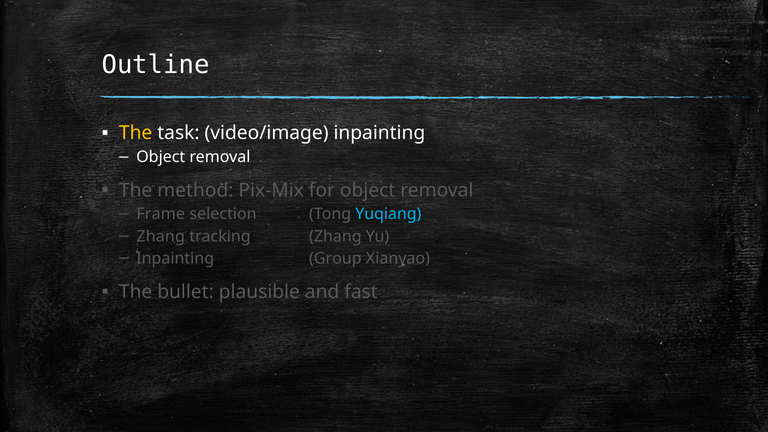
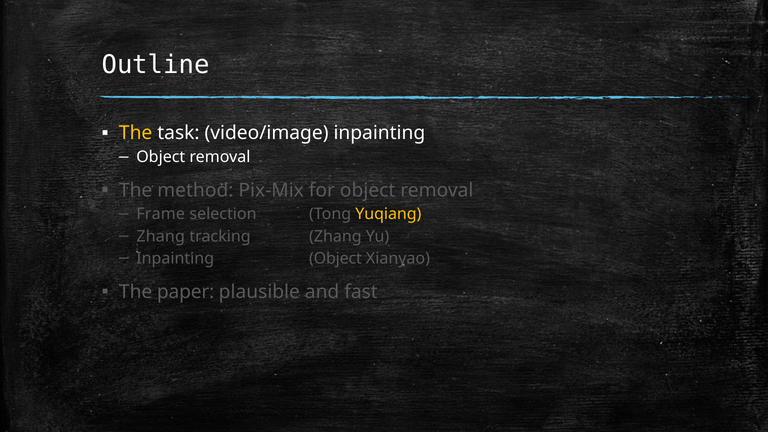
Yuqiang colour: light blue -> yellow
Inpainting Group: Group -> Object
bullet: bullet -> paper
